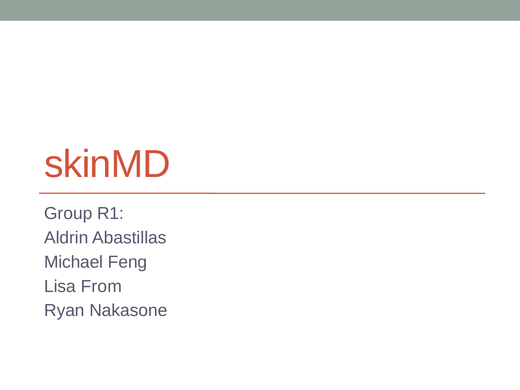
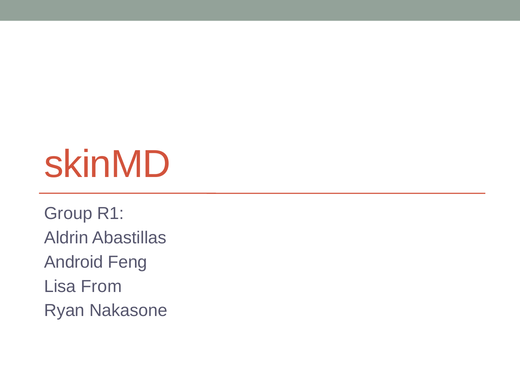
Michael: Michael -> Android
